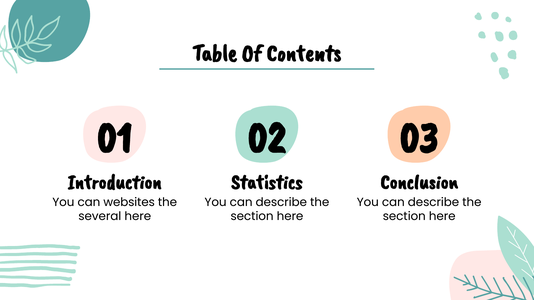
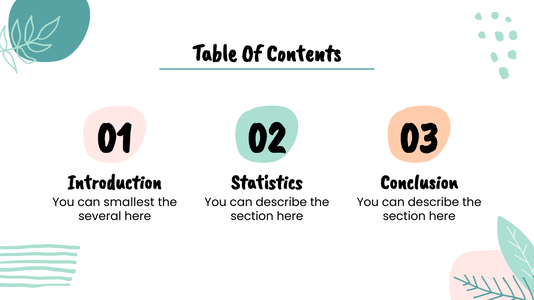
websites: websites -> smallest
